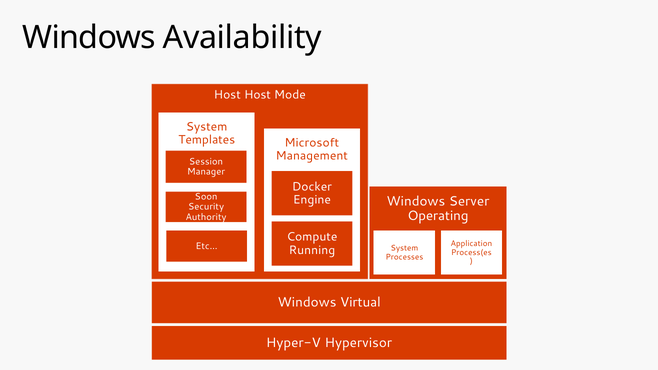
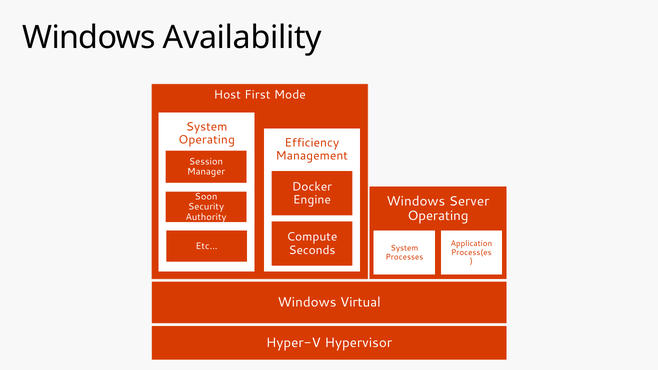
Host Host: Host -> First
Templates at (207, 140): Templates -> Operating
Microsoft: Microsoft -> Efficiency
Running: Running -> Seconds
